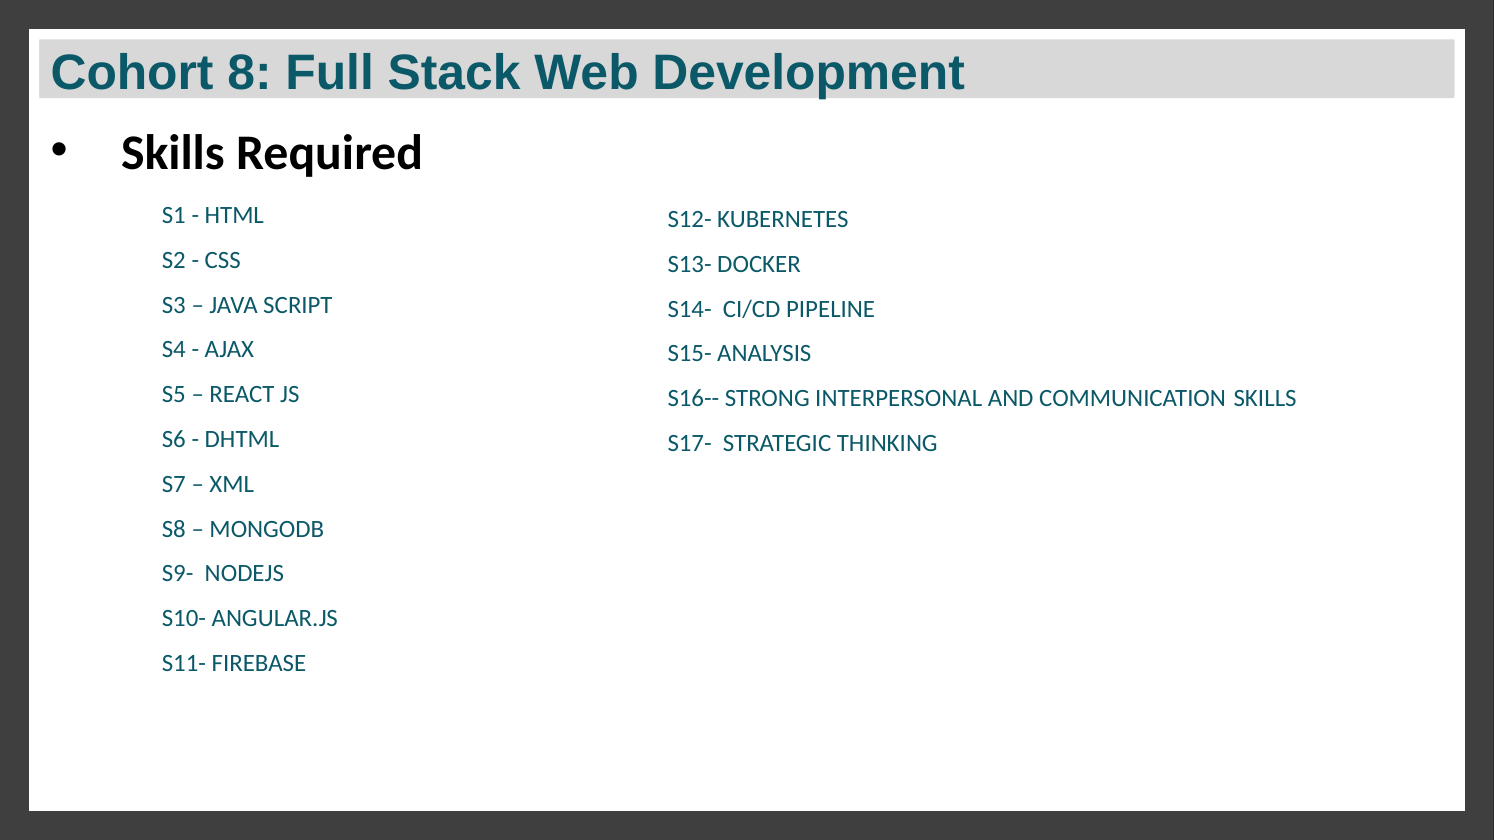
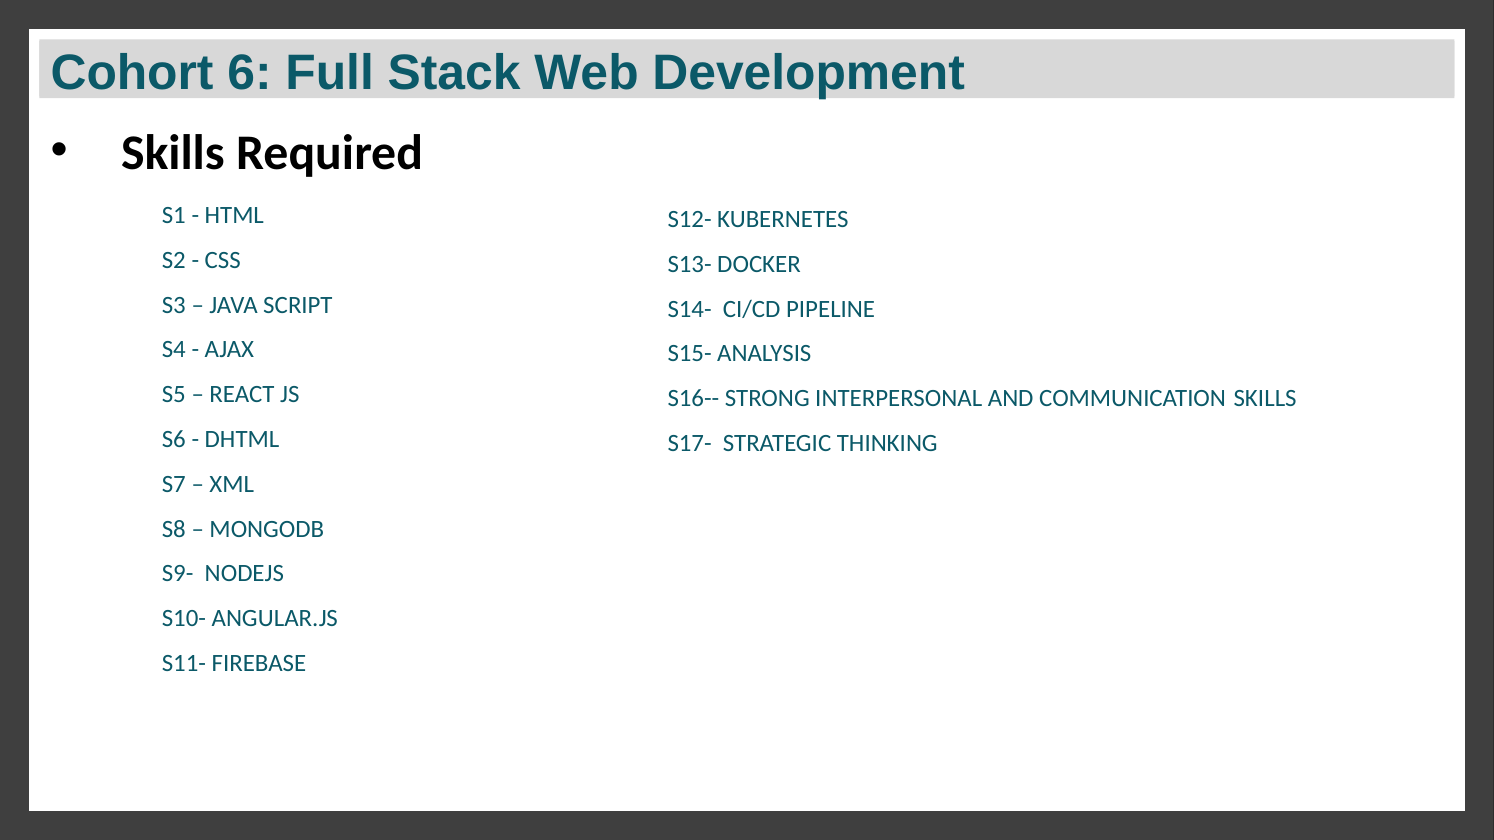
8: 8 -> 6
